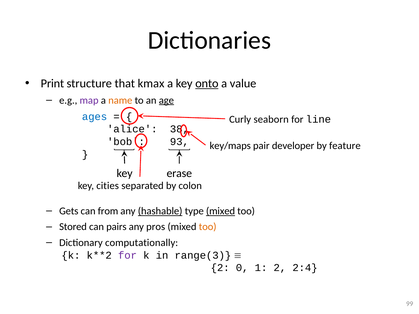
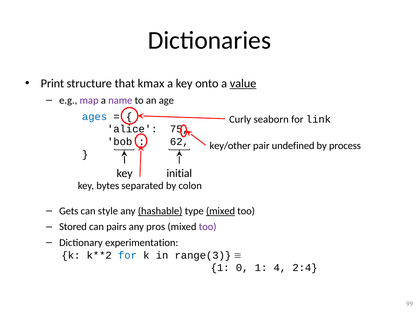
onto underline: present -> none
value underline: none -> present
name colour: orange -> purple
age underline: present -> none
line: line -> link
38: 38 -> 75
93: 93 -> 62
key/maps: key/maps -> key/other
developer: developer -> undefined
feature: feature -> process
erase: erase -> initial
cities: cities -> bytes
from: from -> style
too at (208, 227) colour: orange -> purple
computationally: computationally -> experimentation
for at (127, 255) colour: purple -> blue
2 at (220, 268): 2 -> 1
1 2: 2 -> 4
